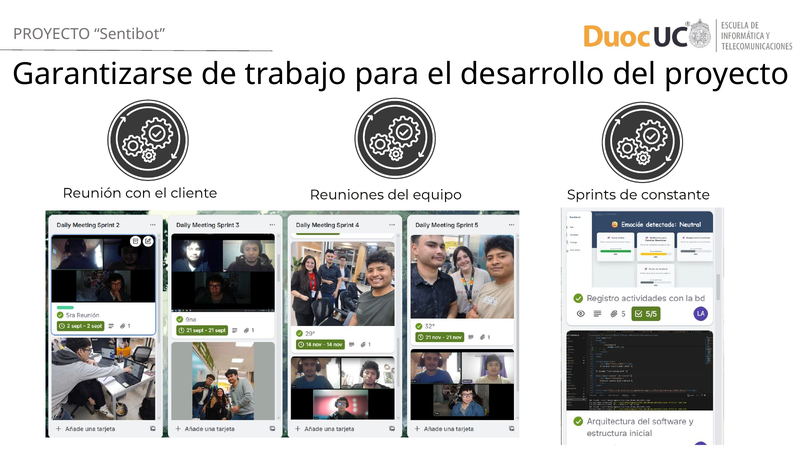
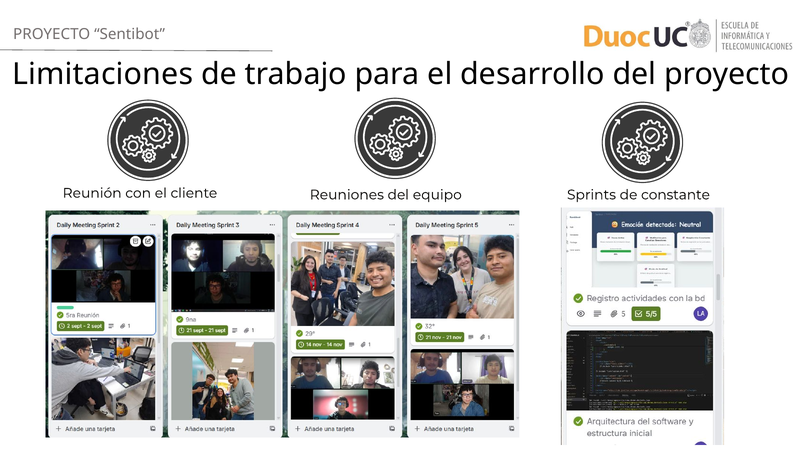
Garantizarse: Garantizarse -> Limitaciones
